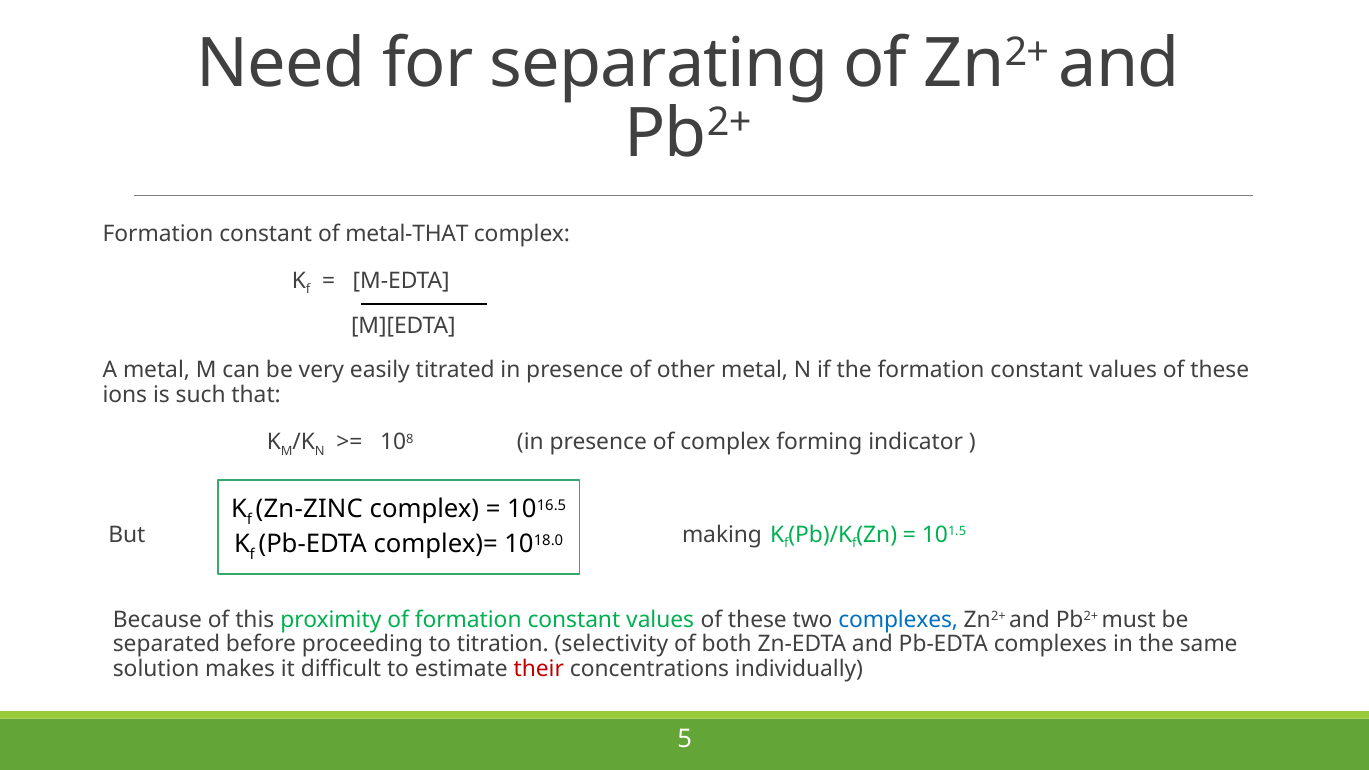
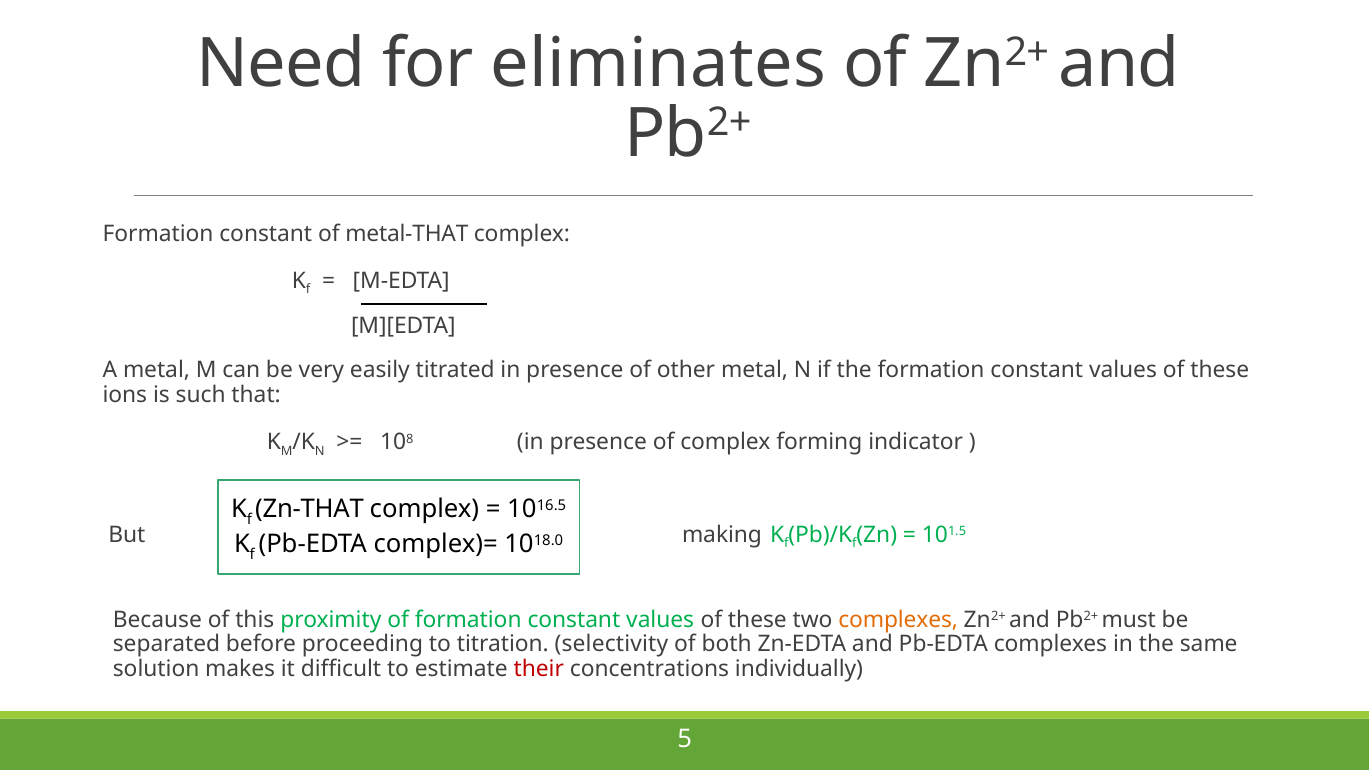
separating: separating -> eliminates
Zn-ZINC: Zn-ZINC -> Zn-THAT
complexes at (898, 620) colour: blue -> orange
